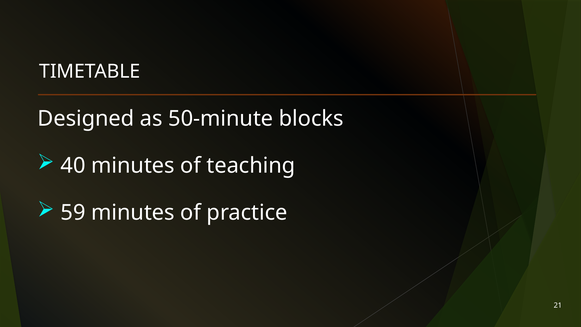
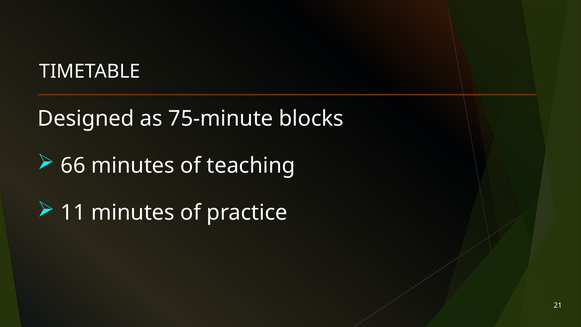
50-minute: 50-minute -> 75-minute
40: 40 -> 66
59: 59 -> 11
